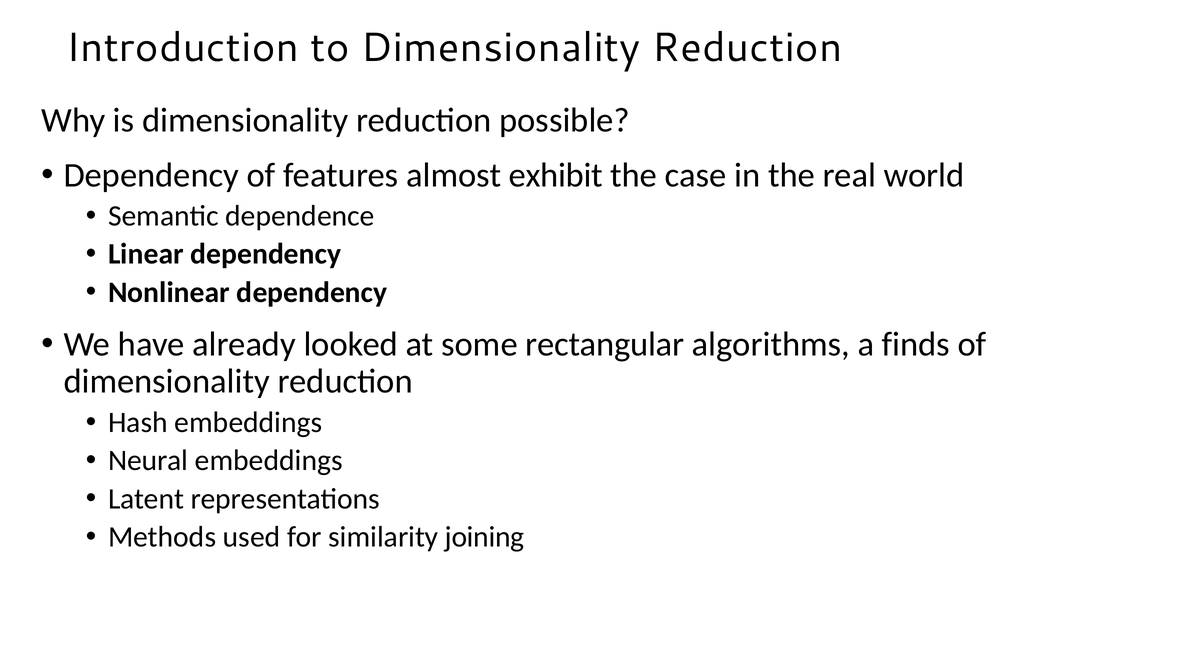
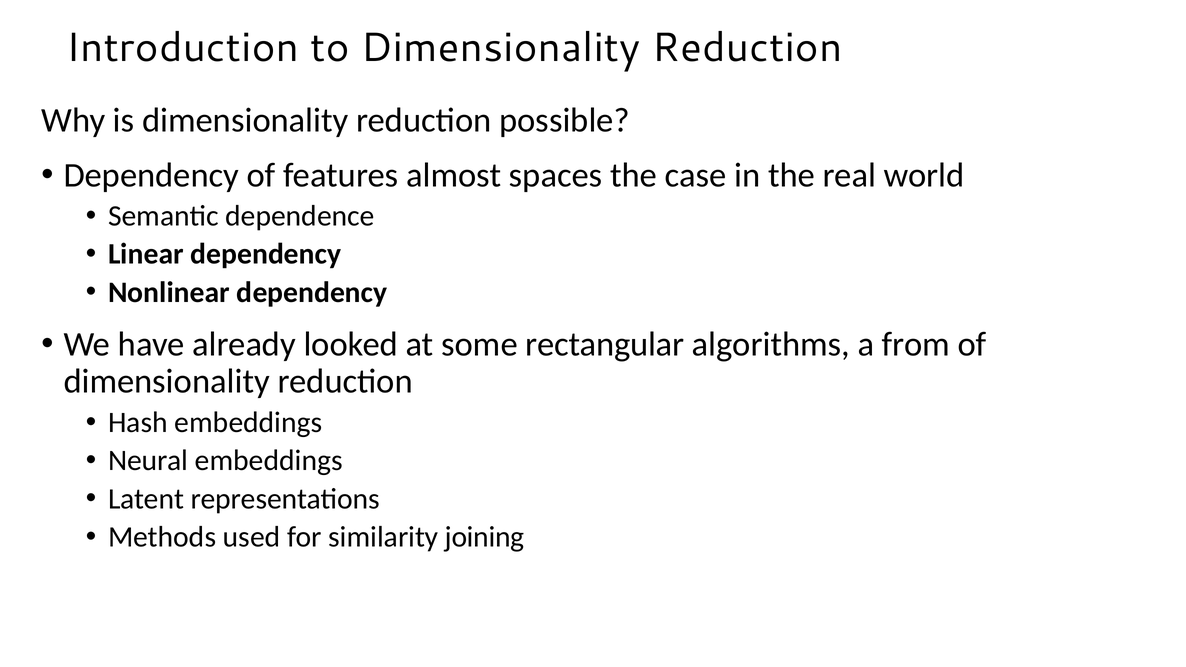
exhibit: exhibit -> spaces
finds: finds -> from
